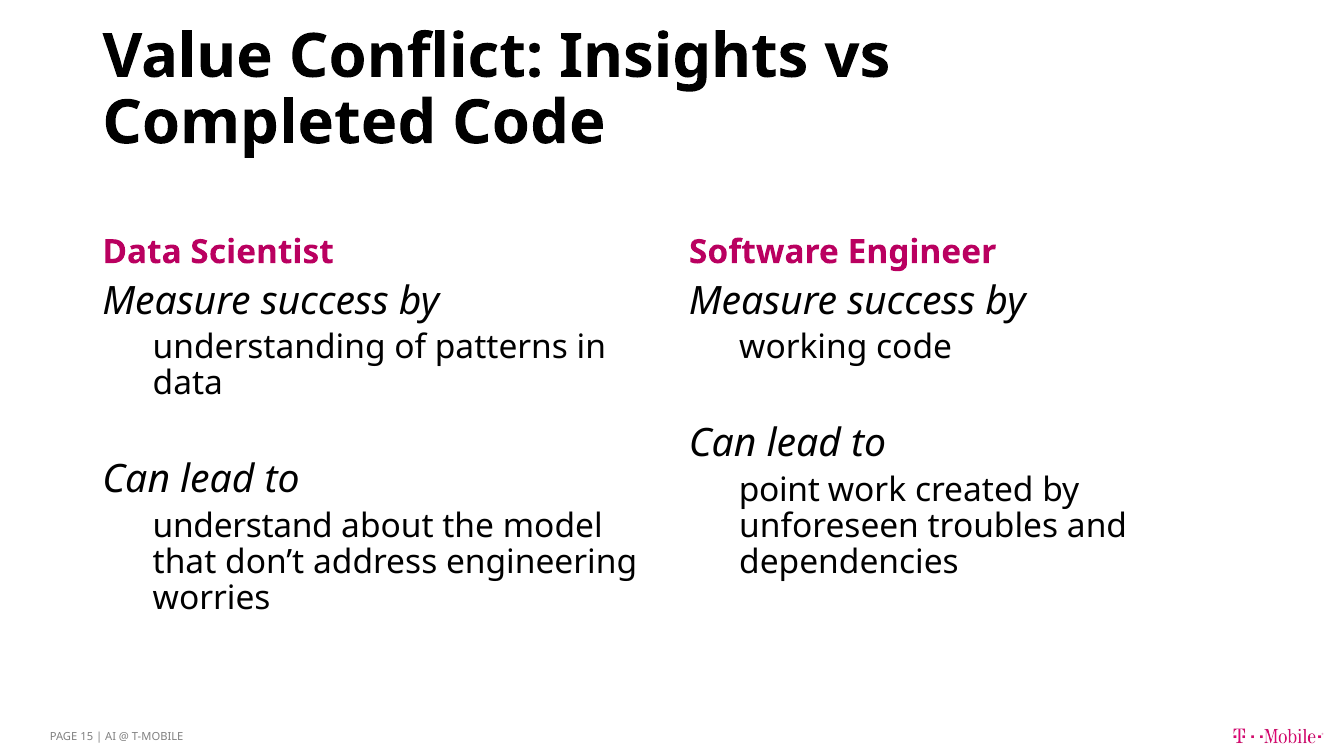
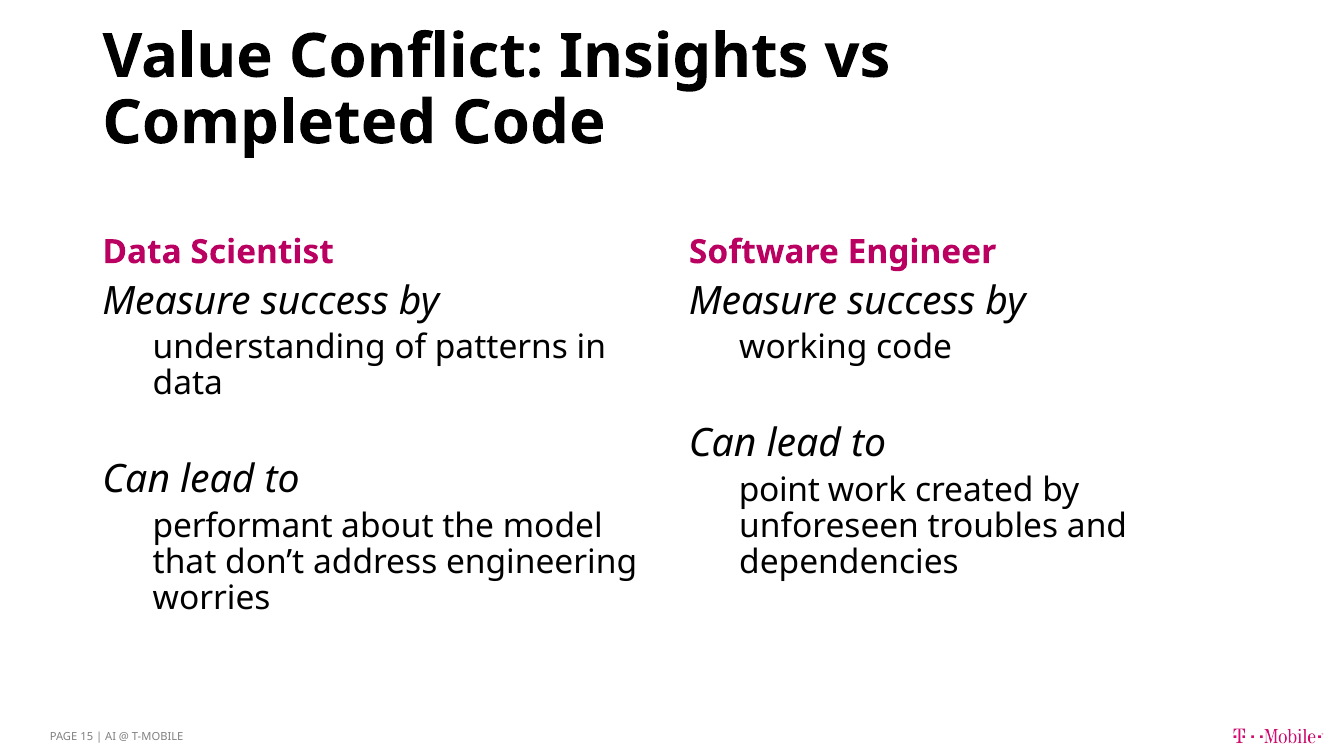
understand: understand -> performant
